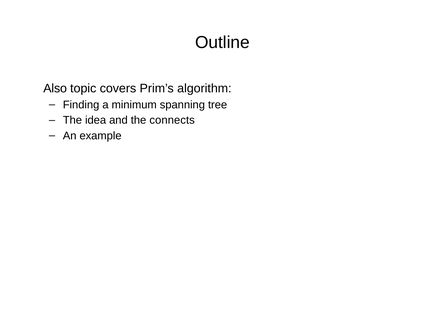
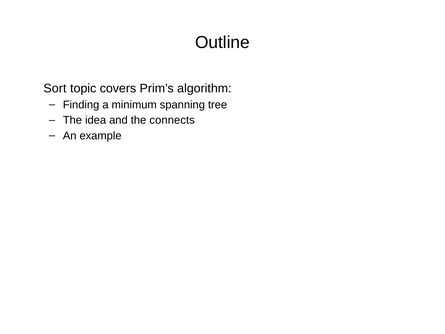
Also: Also -> Sort
